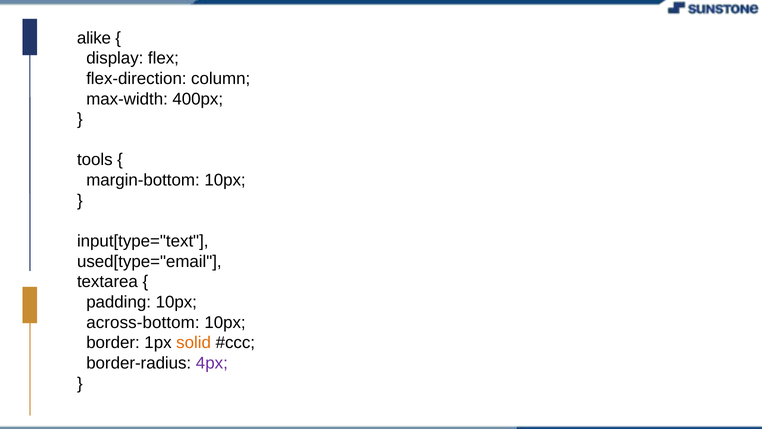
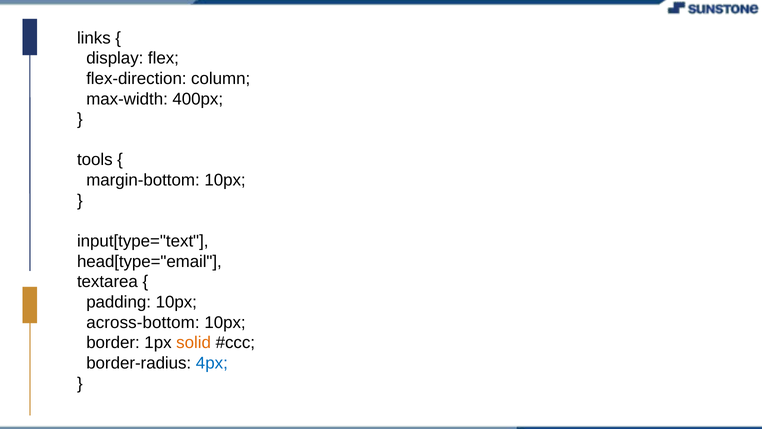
alike: alike -> links
used[type="email: used[type="email -> head[type="email
4px colour: purple -> blue
